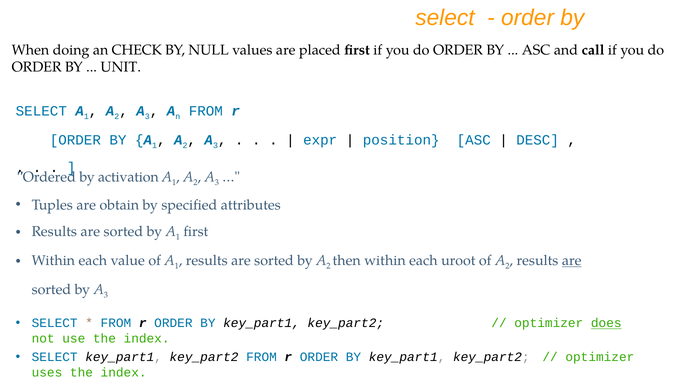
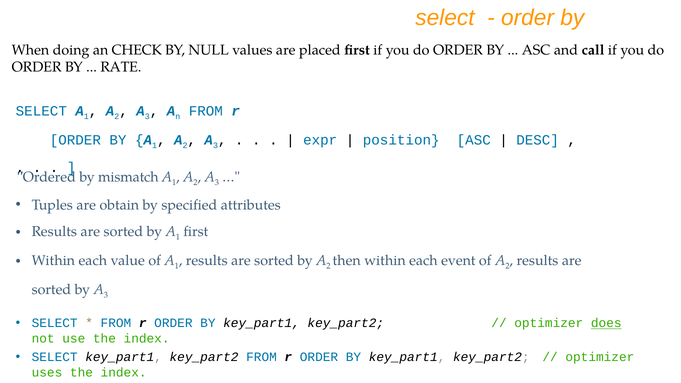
UNIT: UNIT -> RATE
activation: activation -> mismatch
uroot: uroot -> event
are at (572, 261) underline: present -> none
